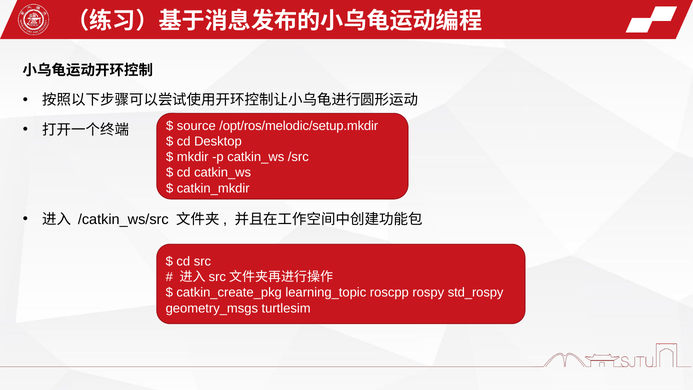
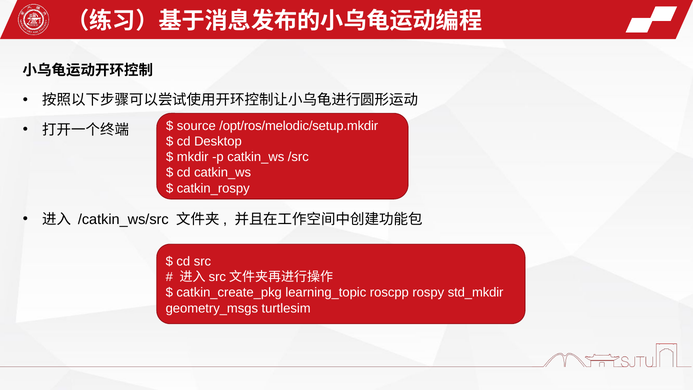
catkin_mkdir: catkin_mkdir -> catkin_rospy
std_rospy: std_rospy -> std_mkdir
